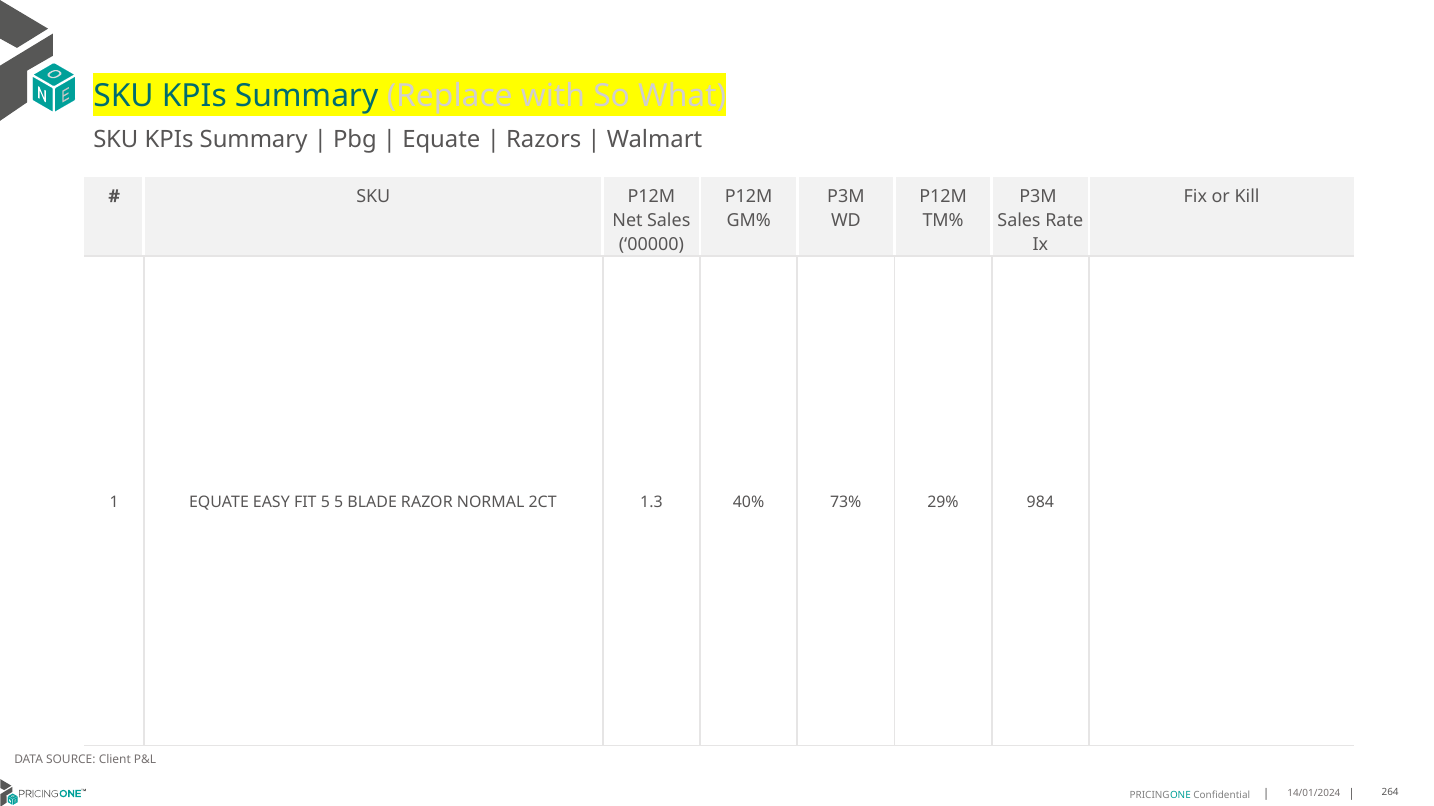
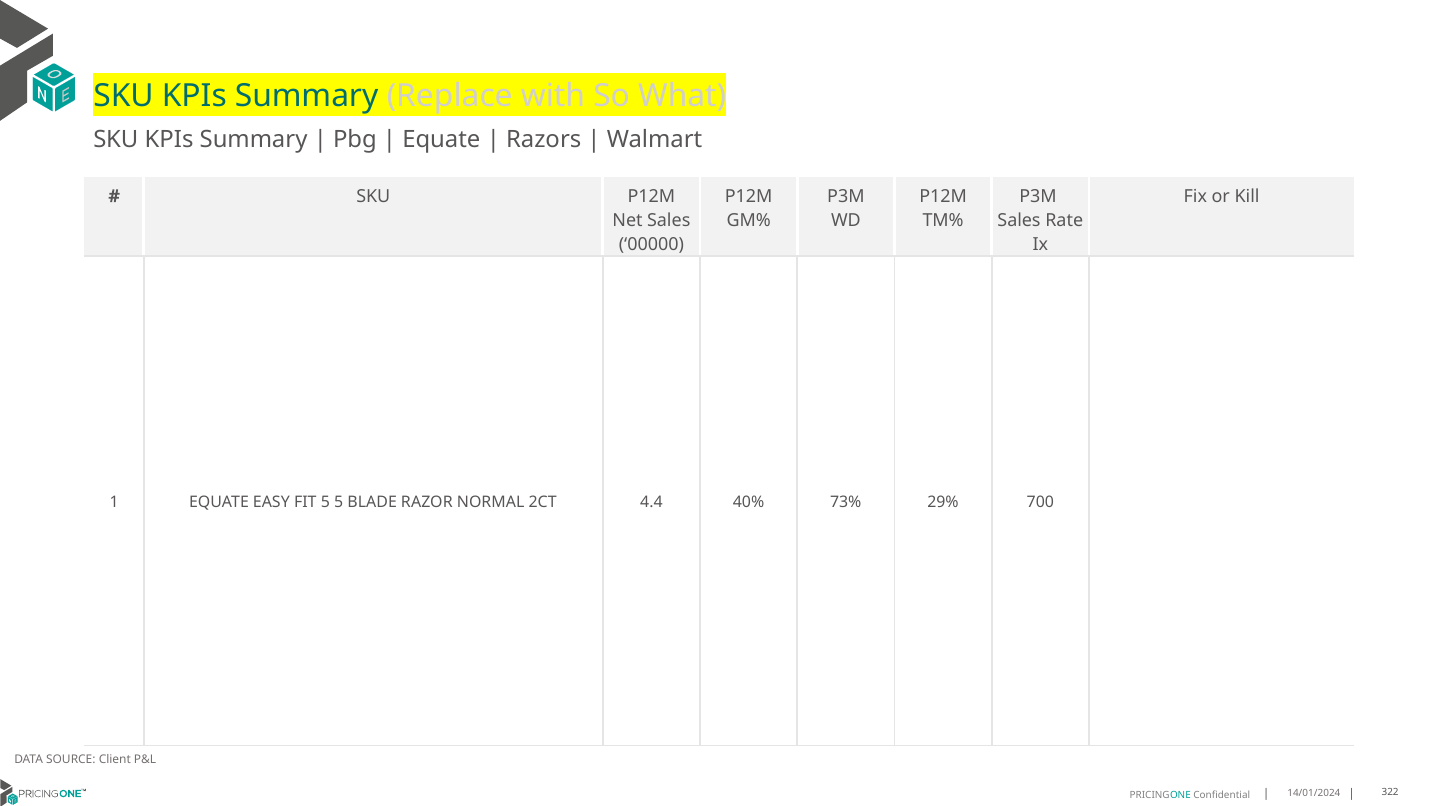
1.3: 1.3 -> 4.4
984: 984 -> 700
264: 264 -> 322
